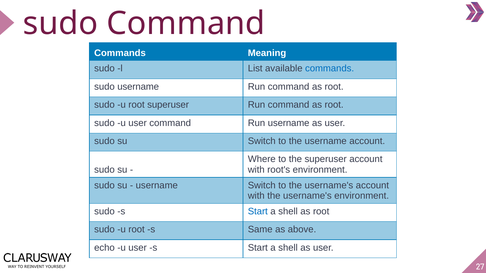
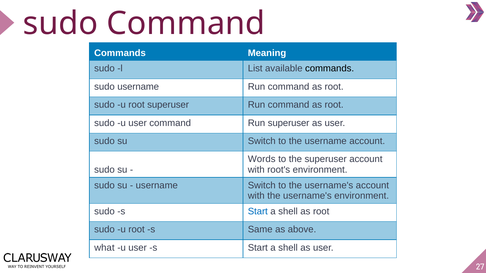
commands at (330, 69) colour: blue -> black
Run username: username -> superuser
Where: Where -> Words
echo: echo -> what
